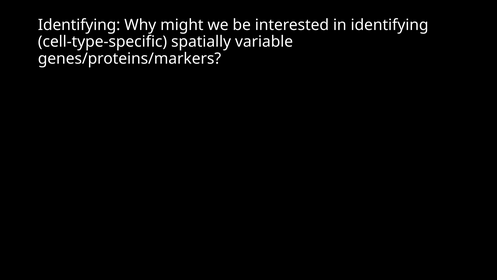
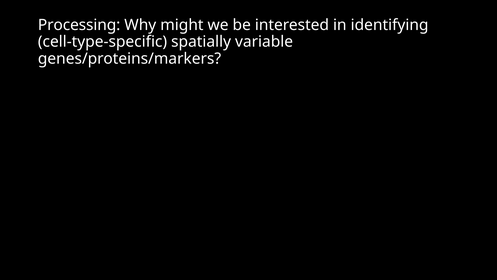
Identifying at (79, 25): Identifying -> Processing
